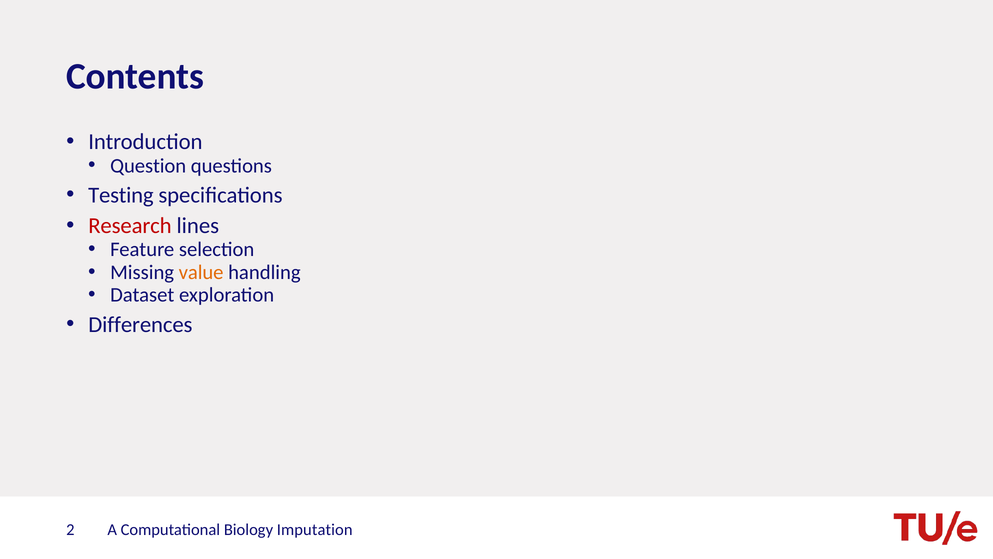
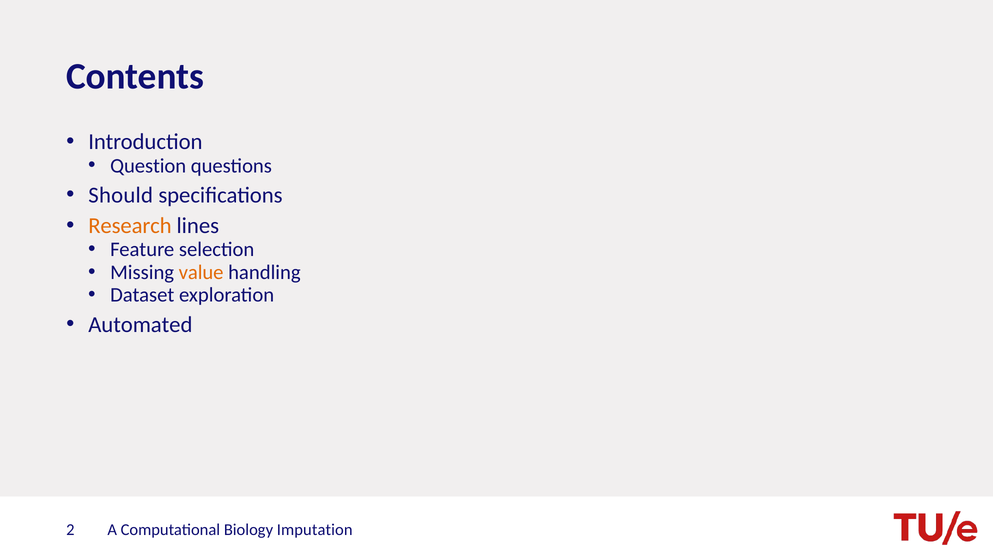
Testing: Testing -> Should
Research colour: red -> orange
Differences: Differences -> Automated
